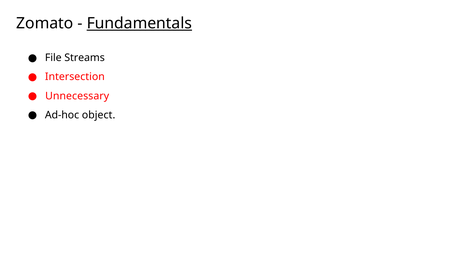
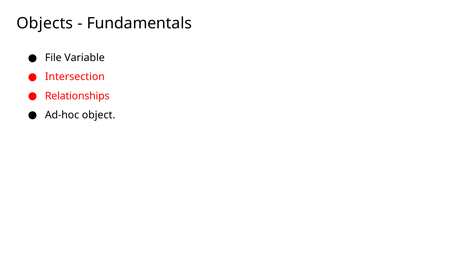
Zomato: Zomato -> Objects
Fundamentals underline: present -> none
Streams: Streams -> Variable
Unnecessary: Unnecessary -> Relationships
